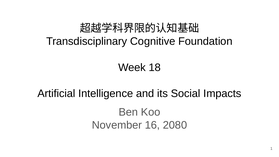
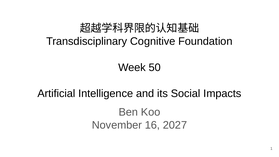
18: 18 -> 50
2080: 2080 -> 2027
